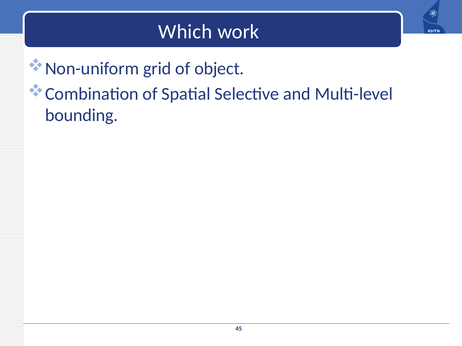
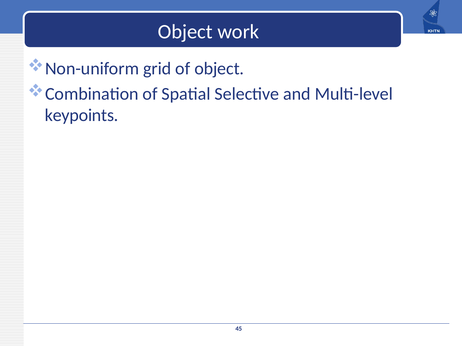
Which at (185, 32): Which -> Object
bounding: bounding -> keypoints
